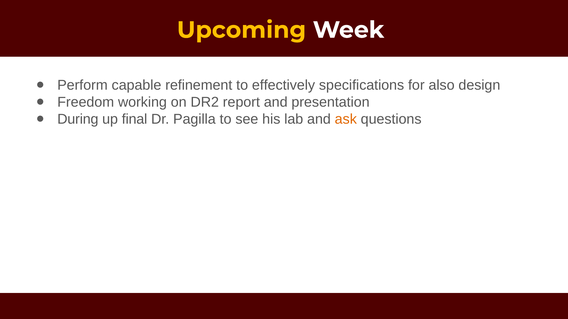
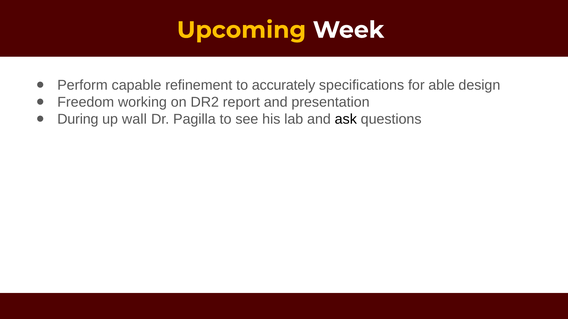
effectively: effectively -> accurately
also: also -> able
final: final -> wall
ask colour: orange -> black
